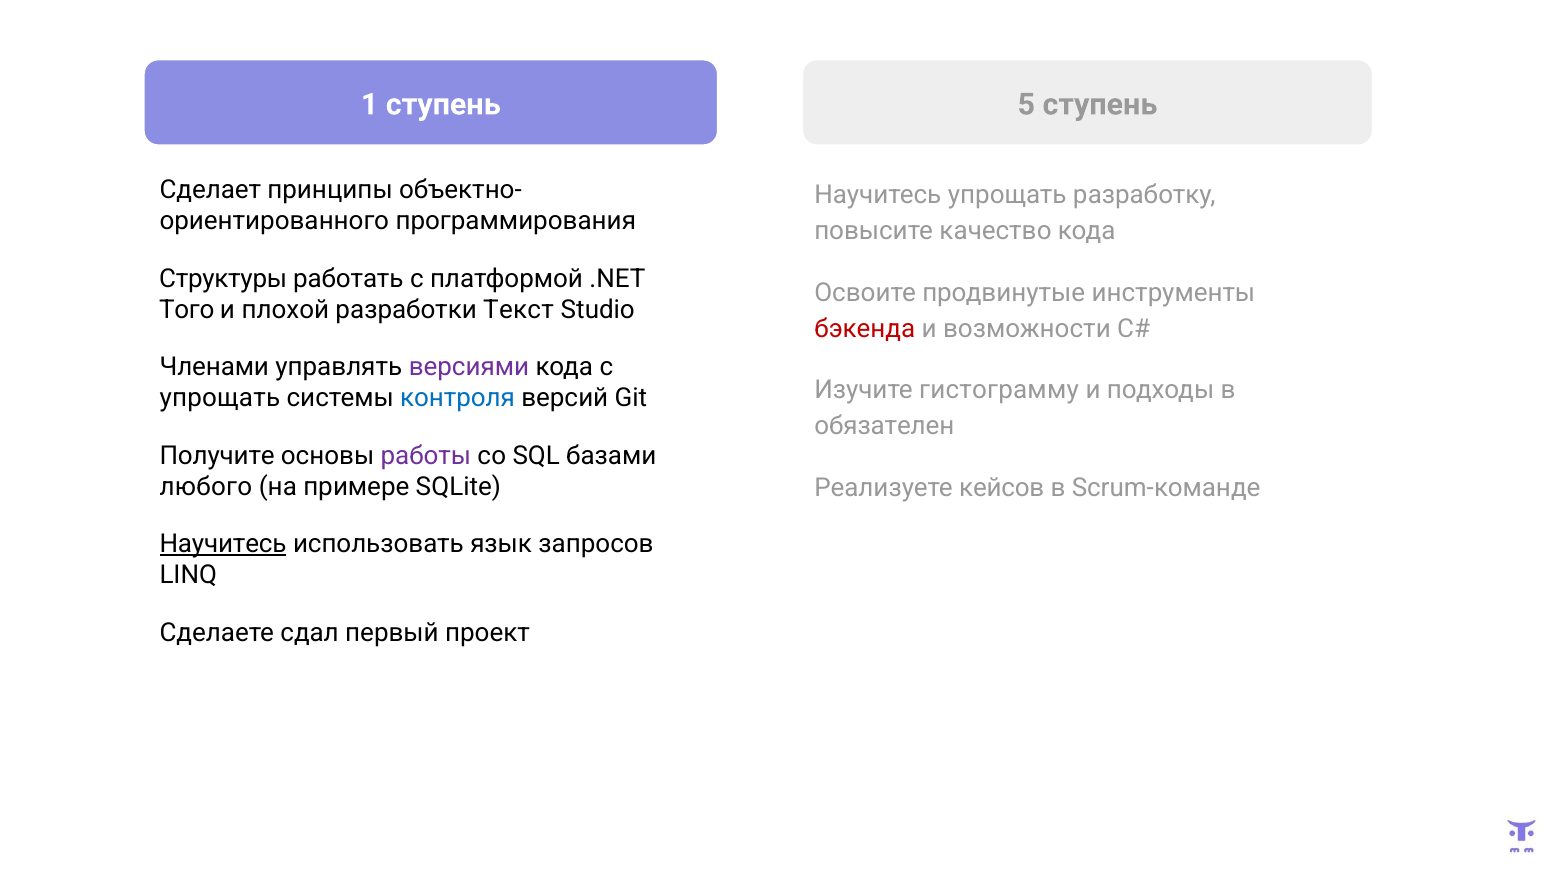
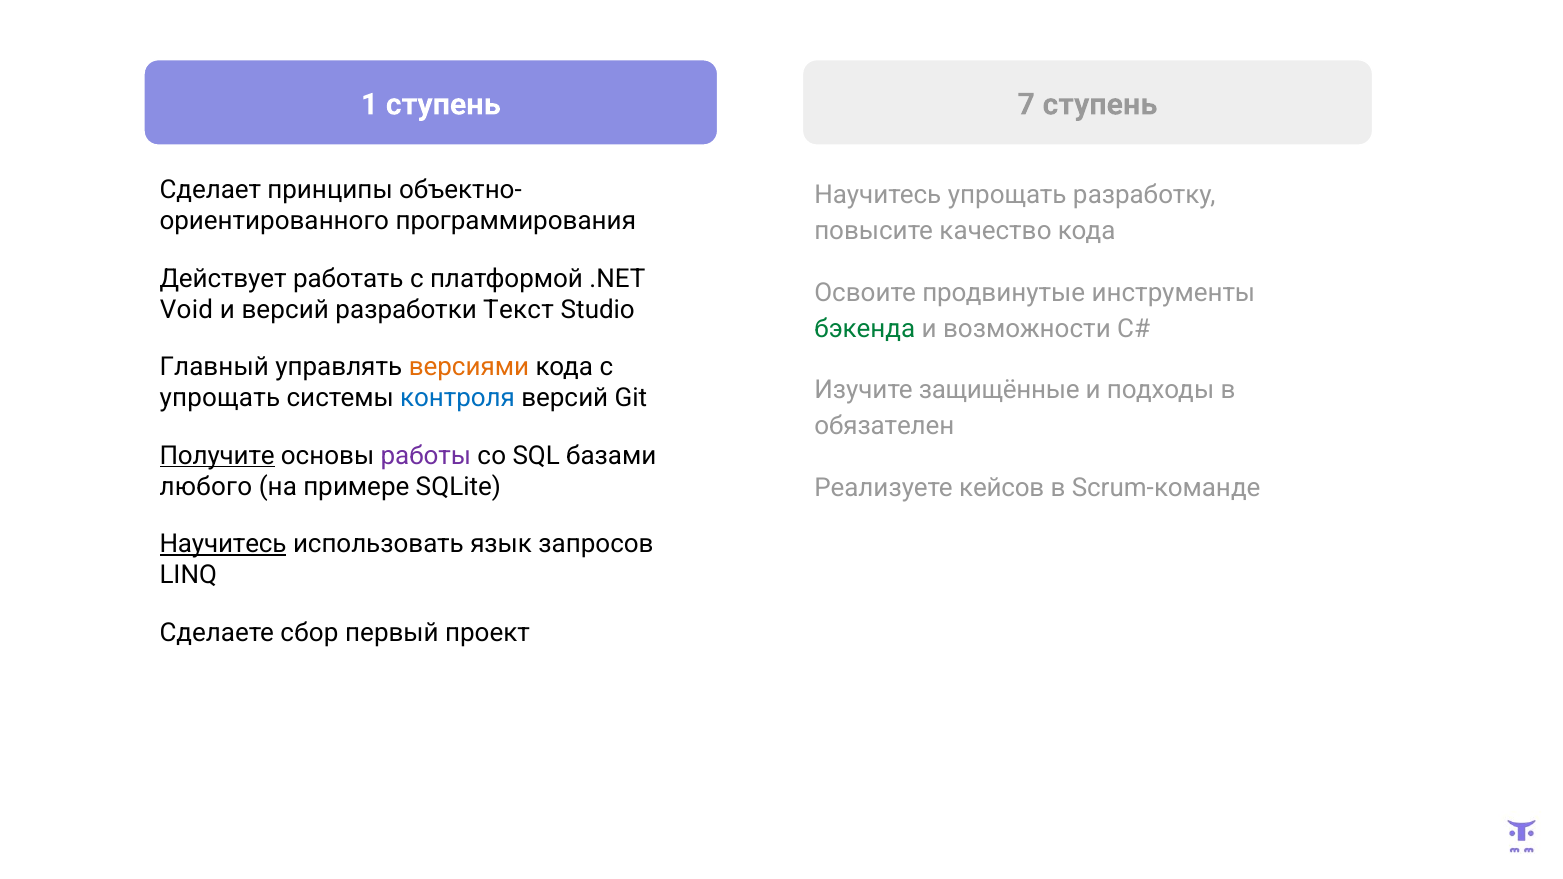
5: 5 -> 7
Структуры: Структуры -> Действует
Того: Того -> Void
и плохой: плохой -> версий
бэкенда colour: red -> green
Членами: Членами -> Главный
версиями colour: purple -> orange
гистограмму: гистограмму -> защищённые
Получите underline: none -> present
сдал: сдал -> сбор
